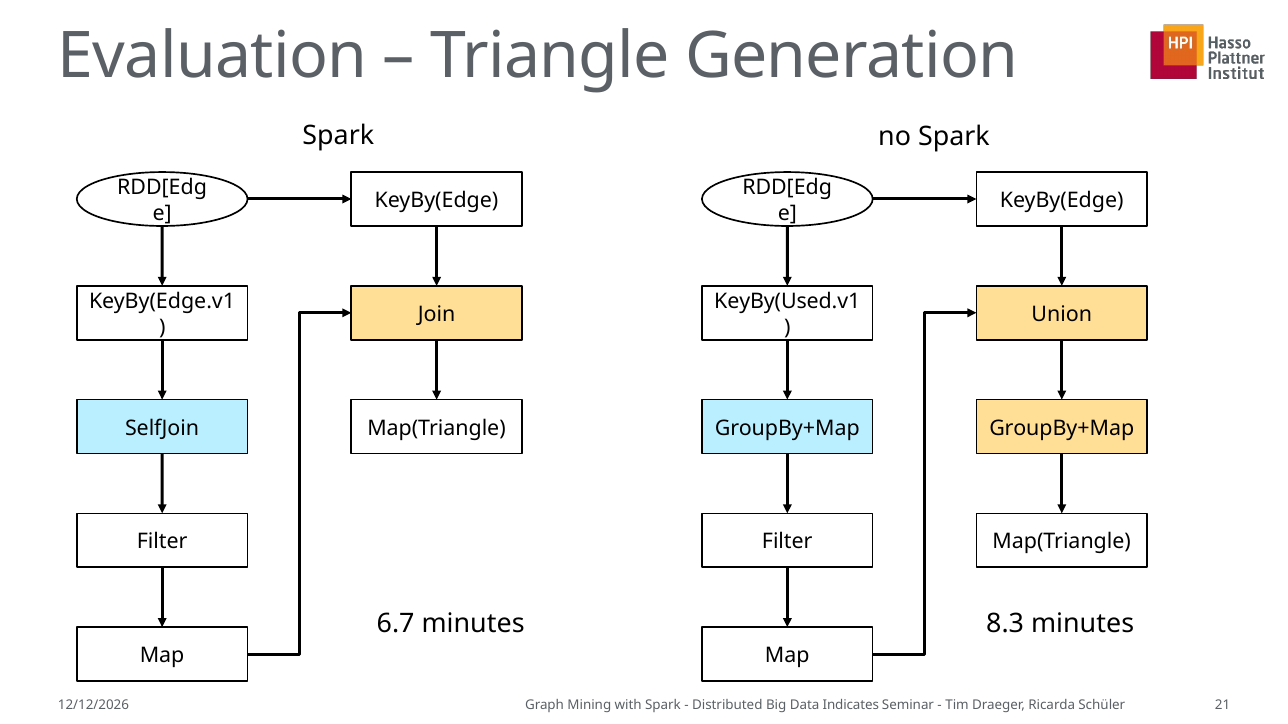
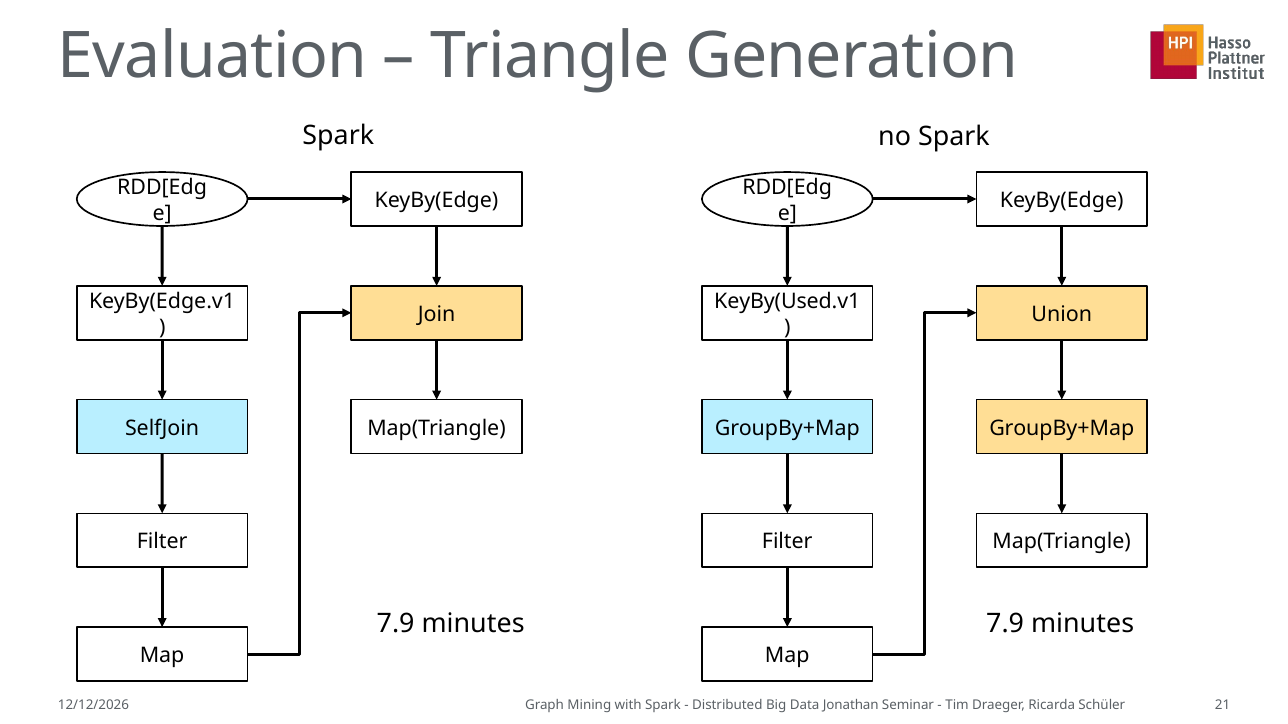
6.7 at (396, 625): 6.7 -> 7.9
8.3 at (1005, 625): 8.3 -> 7.9
Indicates: Indicates -> Jonathan
